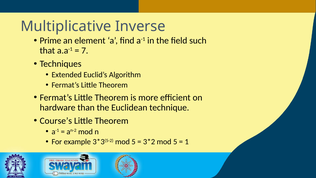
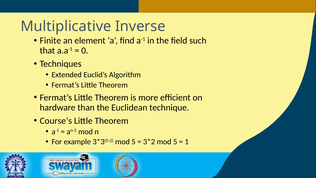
Prime: Prime -> Finite
7: 7 -> 0
